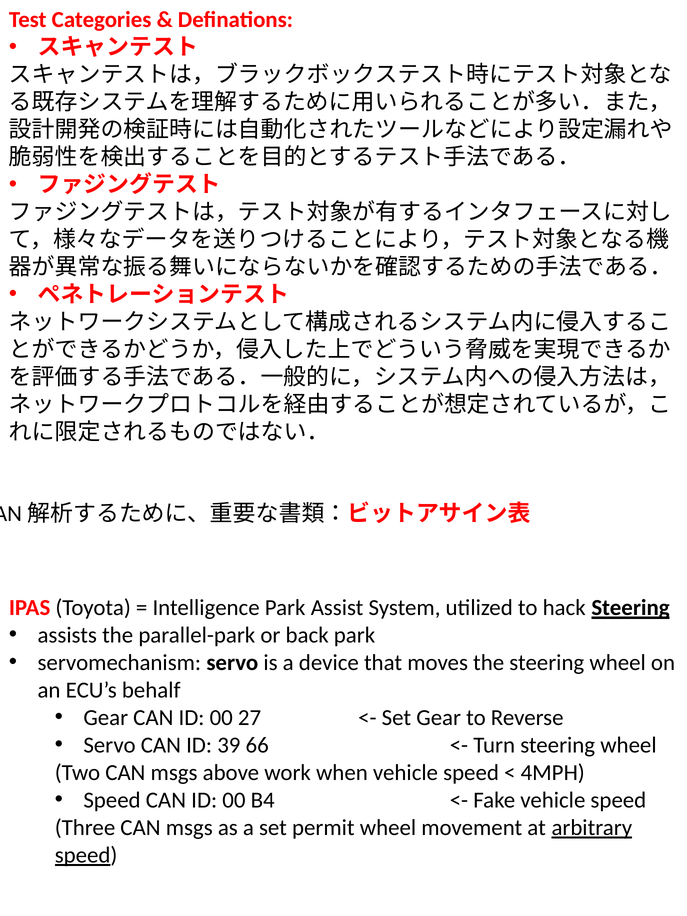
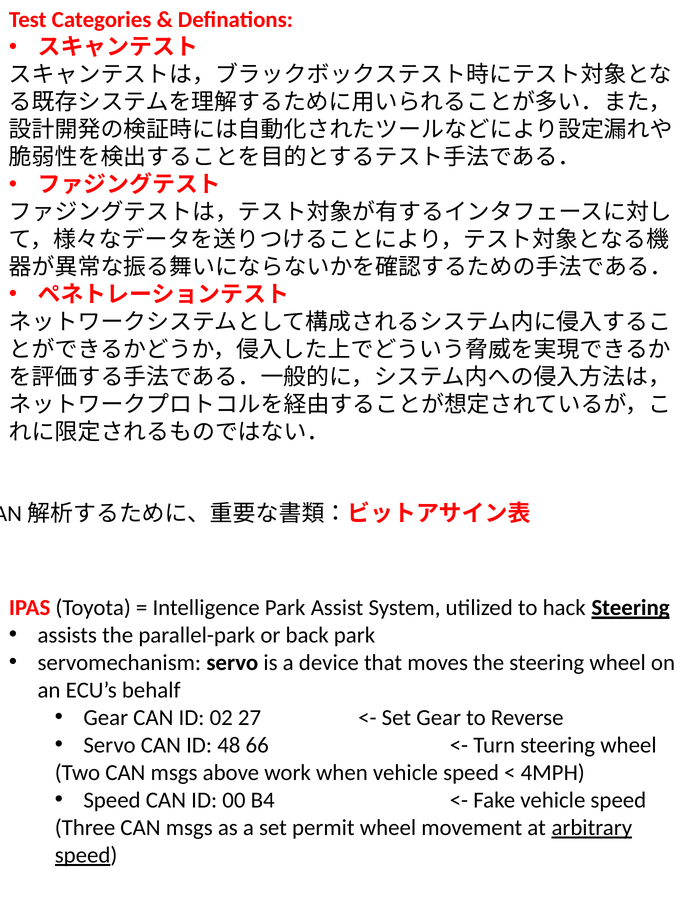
Gear CAN ID 00: 00 -> 02
39: 39 -> 48
